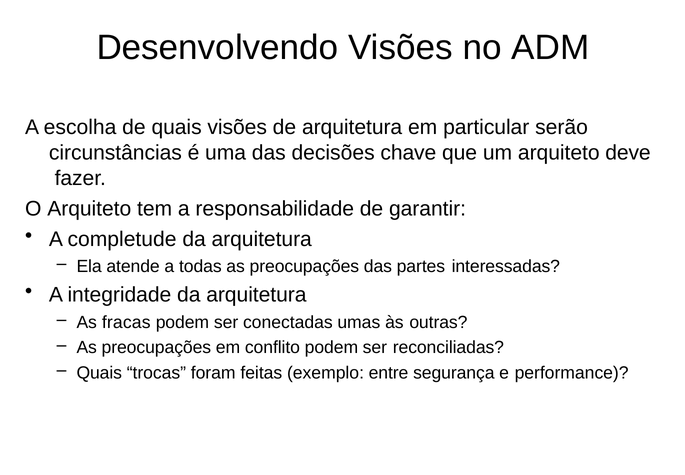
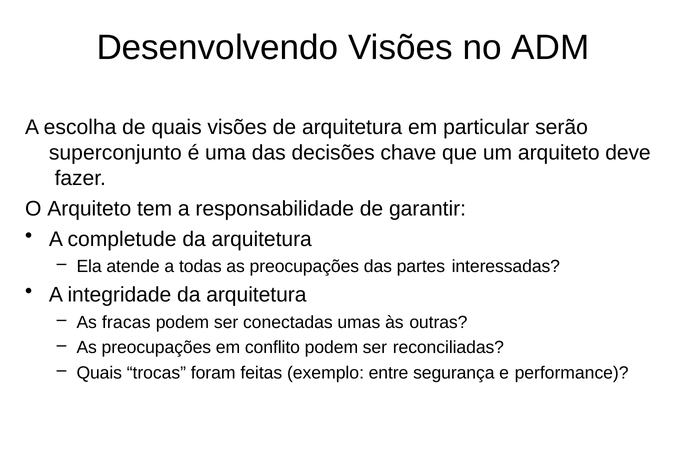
circunstâncias: circunstâncias -> superconjunto
